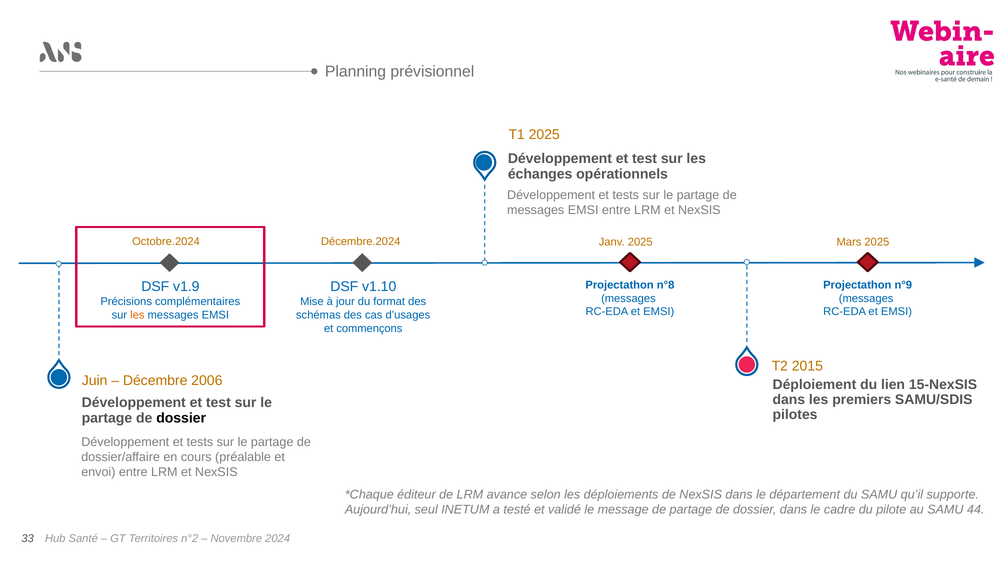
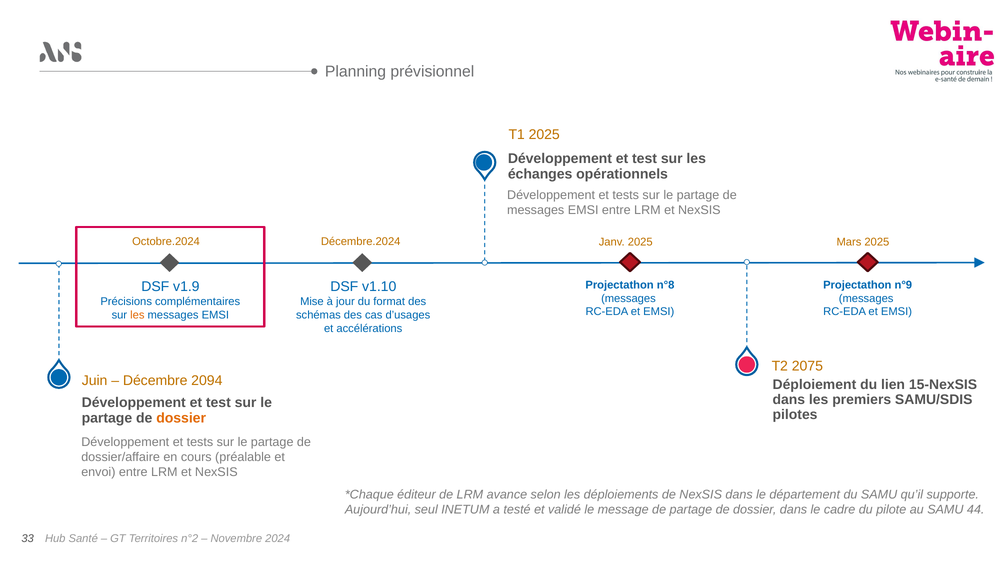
commençons: commençons -> accélérations
2015: 2015 -> 2075
2006: 2006 -> 2094
dossier at (181, 418) colour: black -> orange
